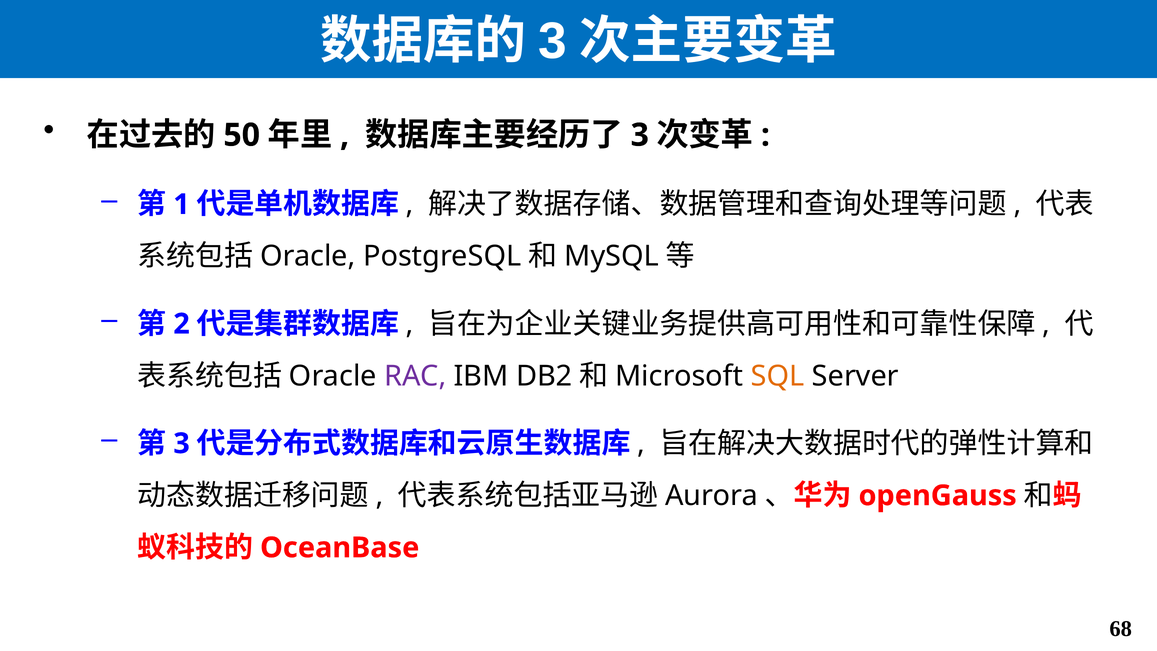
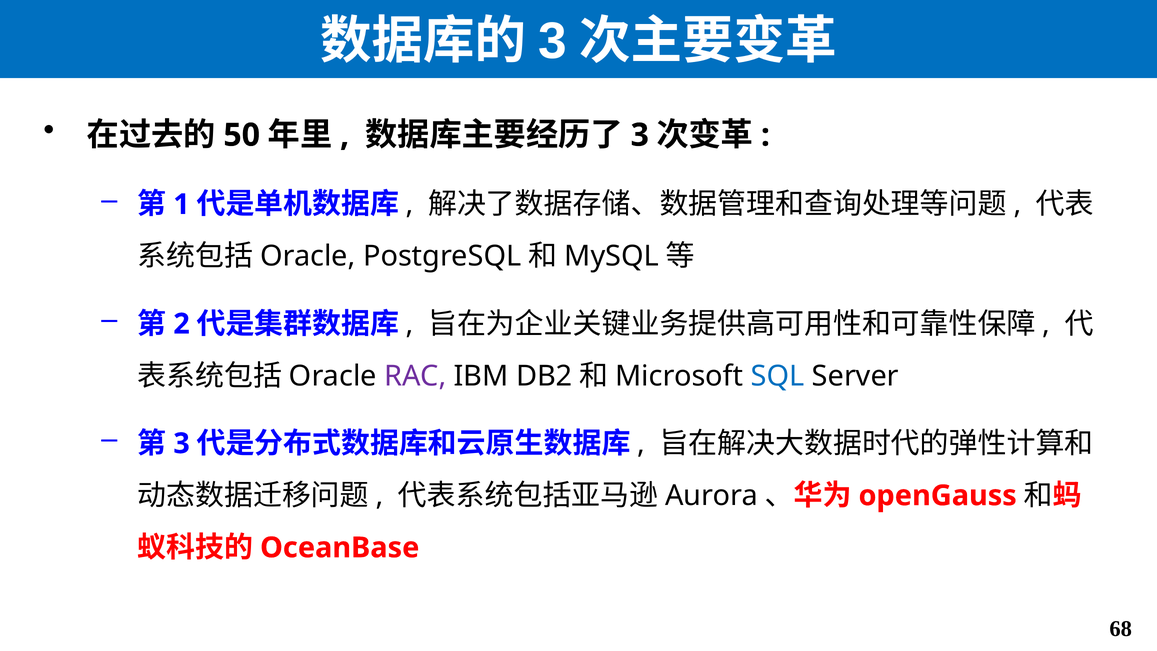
SQL colour: orange -> blue
